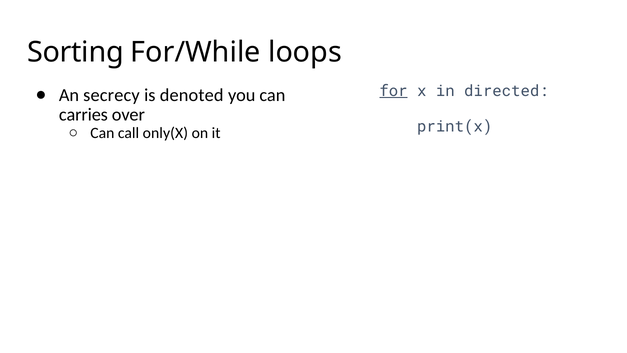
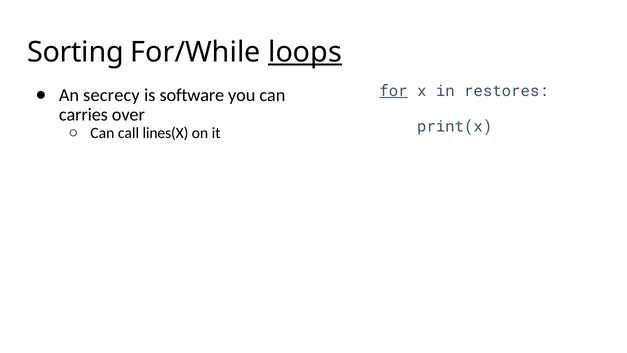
loops underline: none -> present
directed: directed -> restores
denoted: denoted -> software
only(X: only(X -> lines(X
